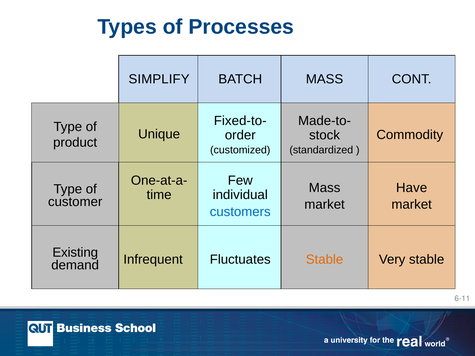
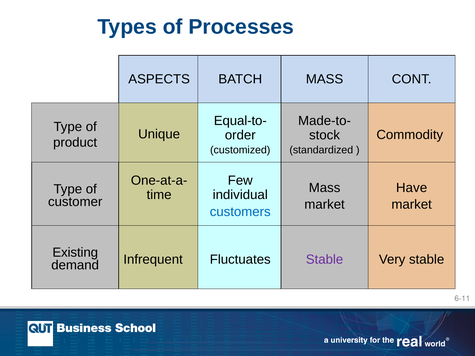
SIMPLIFY: SIMPLIFY -> ASPECTS
Fixed-to-: Fixed-to- -> Equal-to-
Stable at (325, 260) colour: orange -> purple
